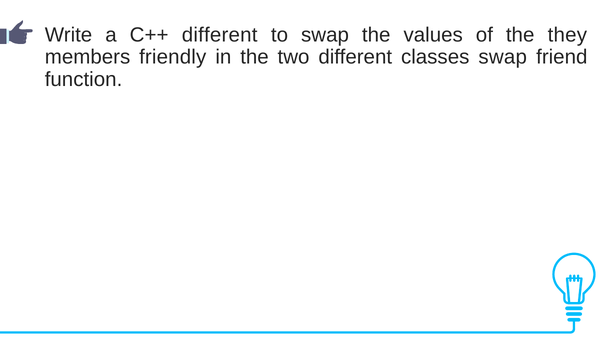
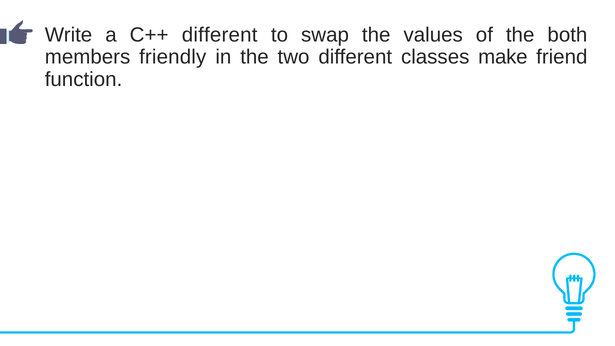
they: they -> both
classes swap: swap -> make
